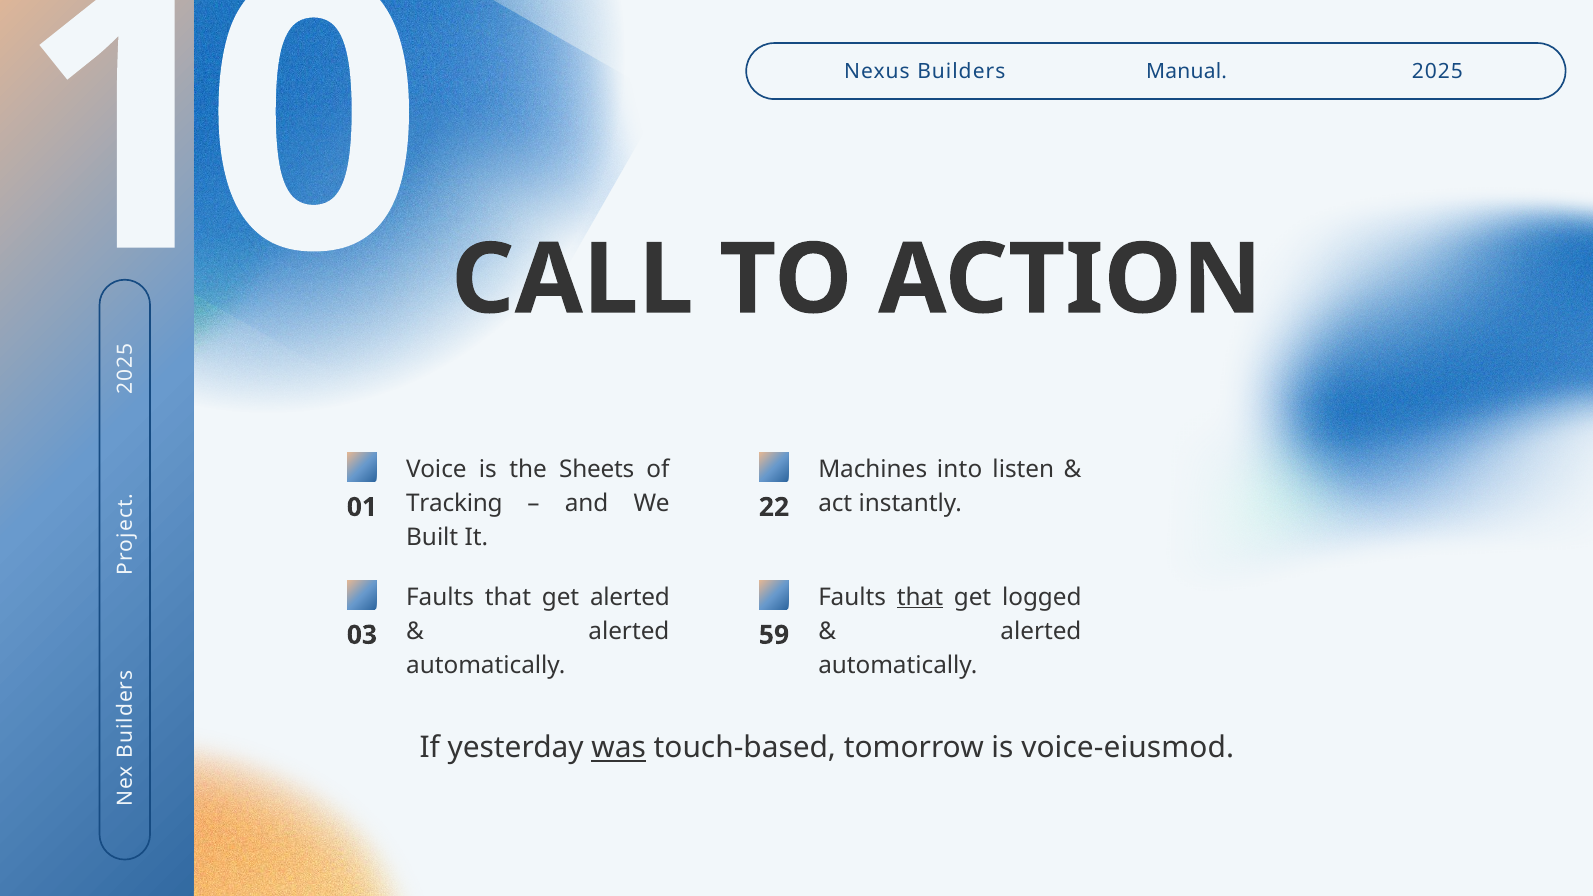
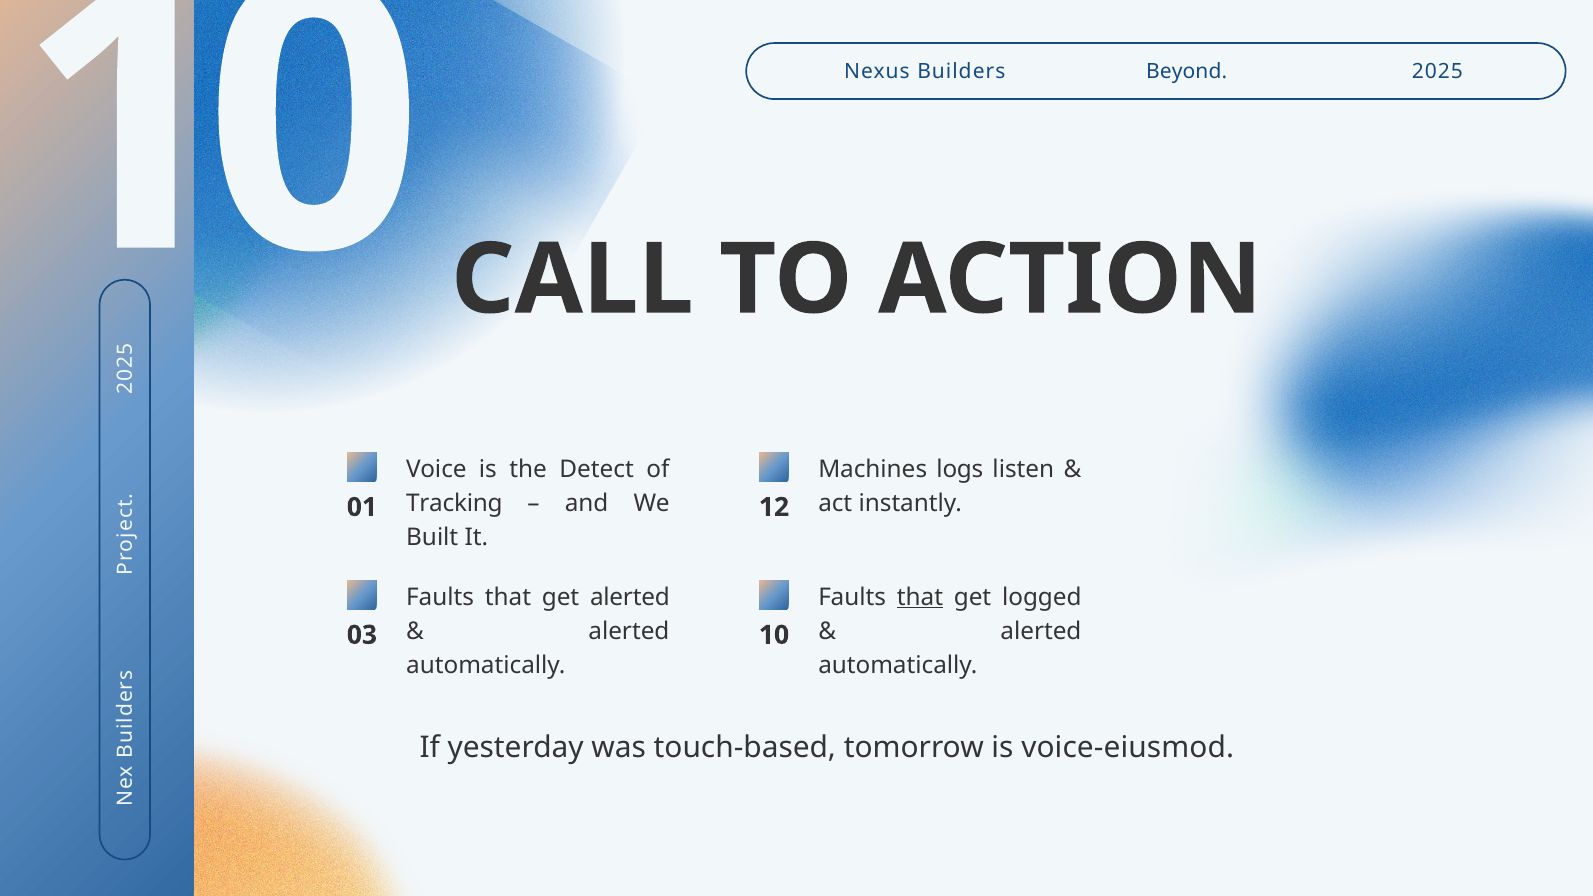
Manual: Manual -> Beyond
Sheets: Sheets -> Detect
into: into -> logs
22: 22 -> 12
03 59: 59 -> 10
was underline: present -> none
